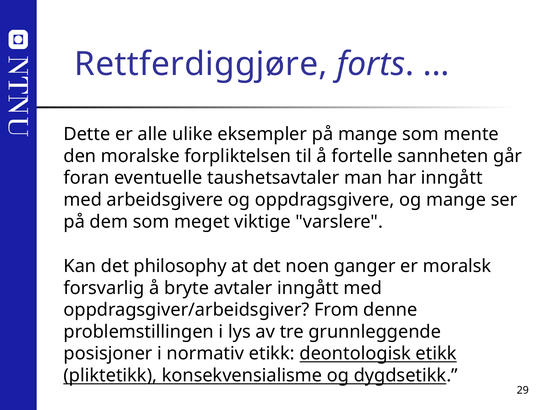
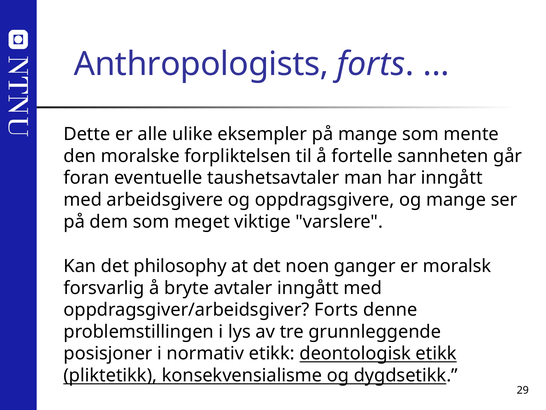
Rettferdiggjøre: Rettferdiggjøre -> Anthropologists
oppdragsgiver/arbeidsgiver From: From -> Forts
